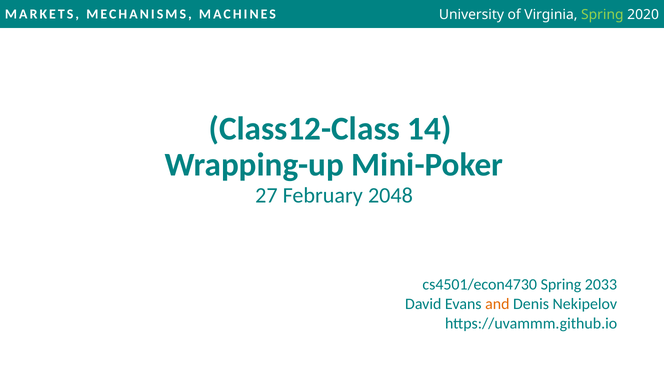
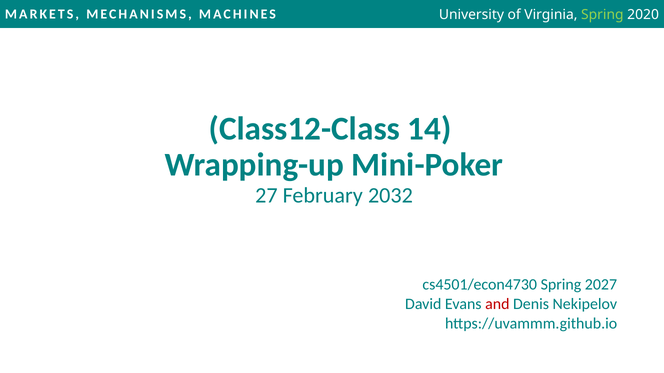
2048: 2048 -> 2032
2033: 2033 -> 2027
and colour: orange -> red
